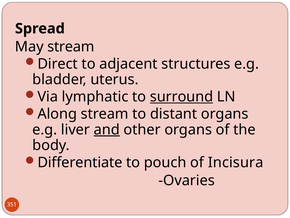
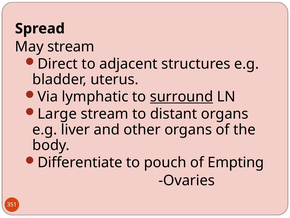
Along: Along -> Large
and underline: present -> none
Incisura: Incisura -> Empting
